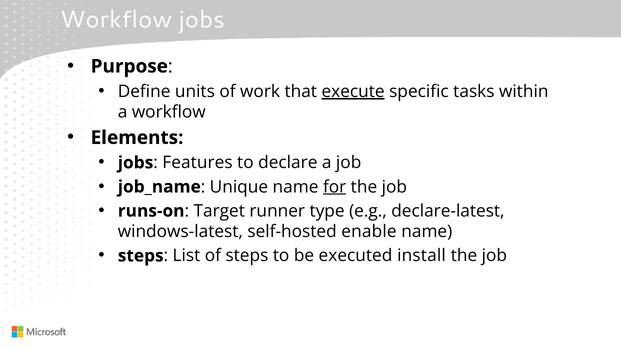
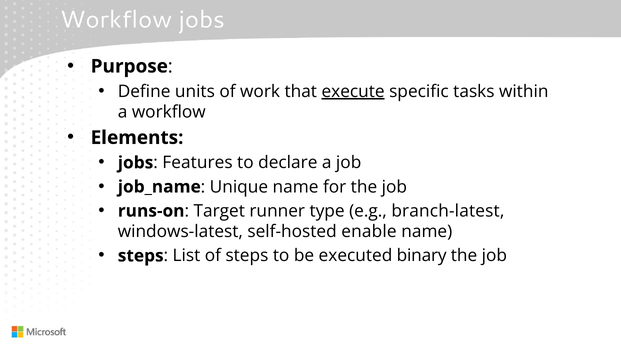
for underline: present -> none
declare-latest: declare-latest -> branch-latest
install: install -> binary
